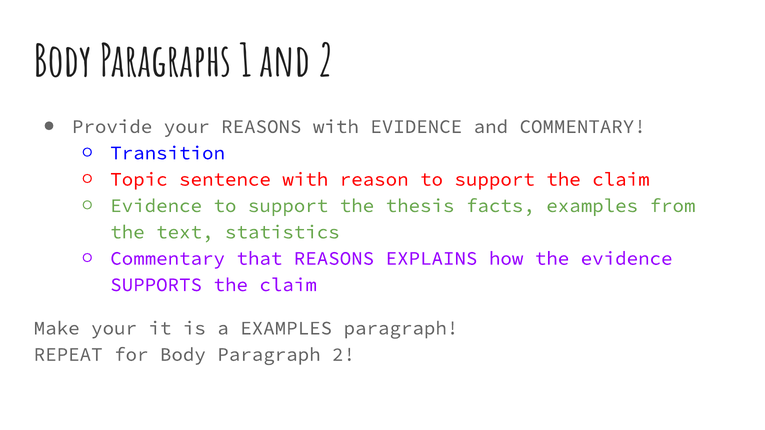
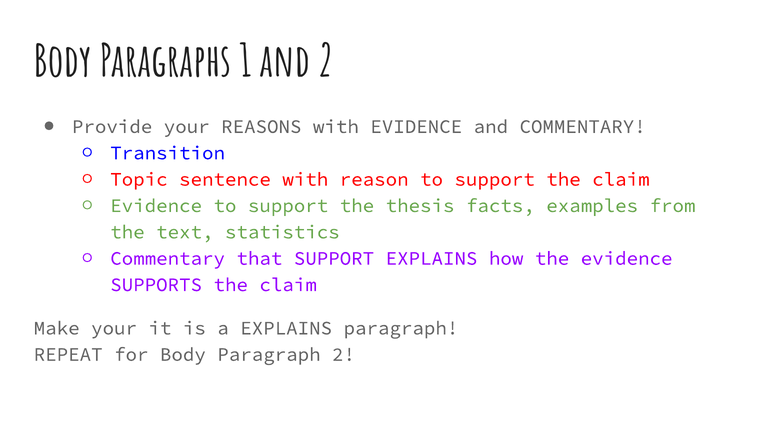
that REASONS: REASONS -> SUPPORT
a EXAMPLES: EXAMPLES -> EXPLAINS
